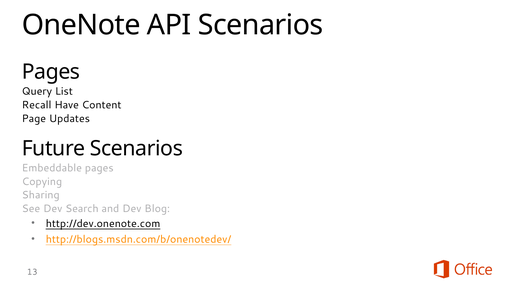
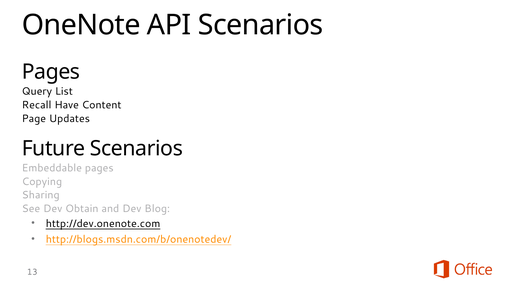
Search: Search -> Obtain
